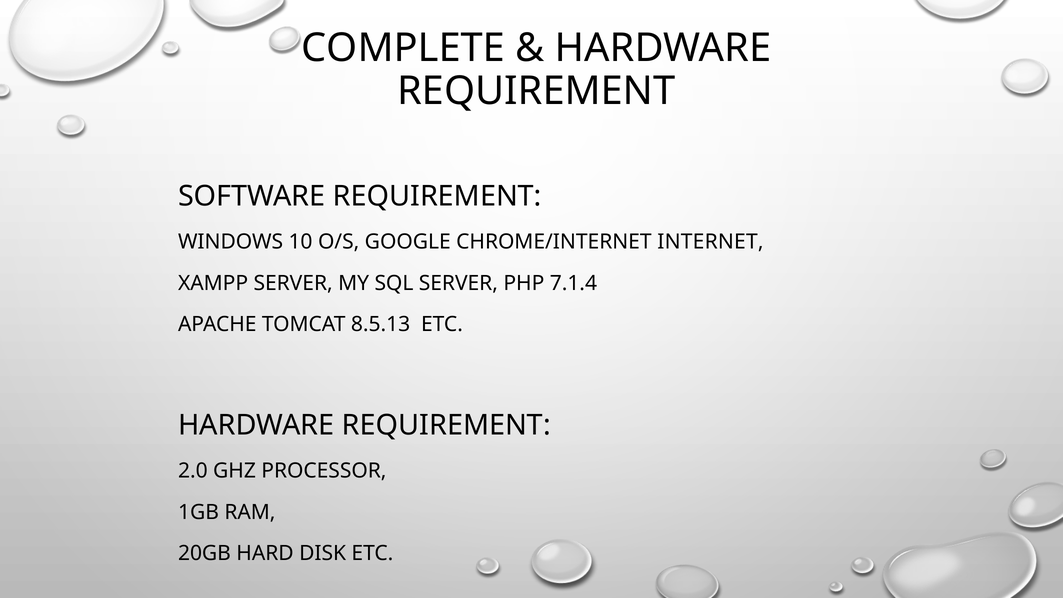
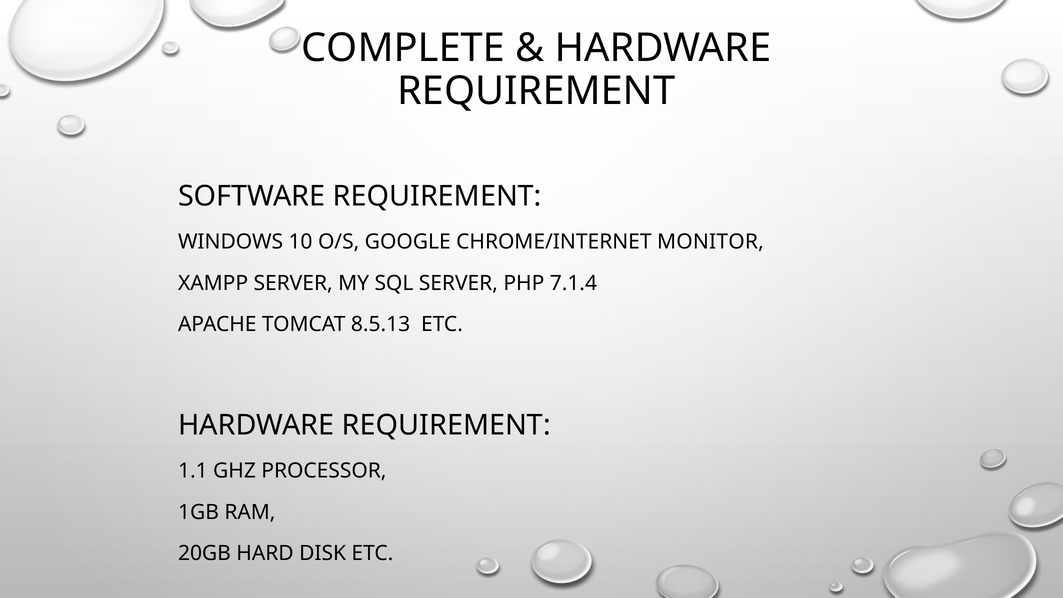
INTERNET: INTERNET -> MONITOR
2.0: 2.0 -> 1.1
